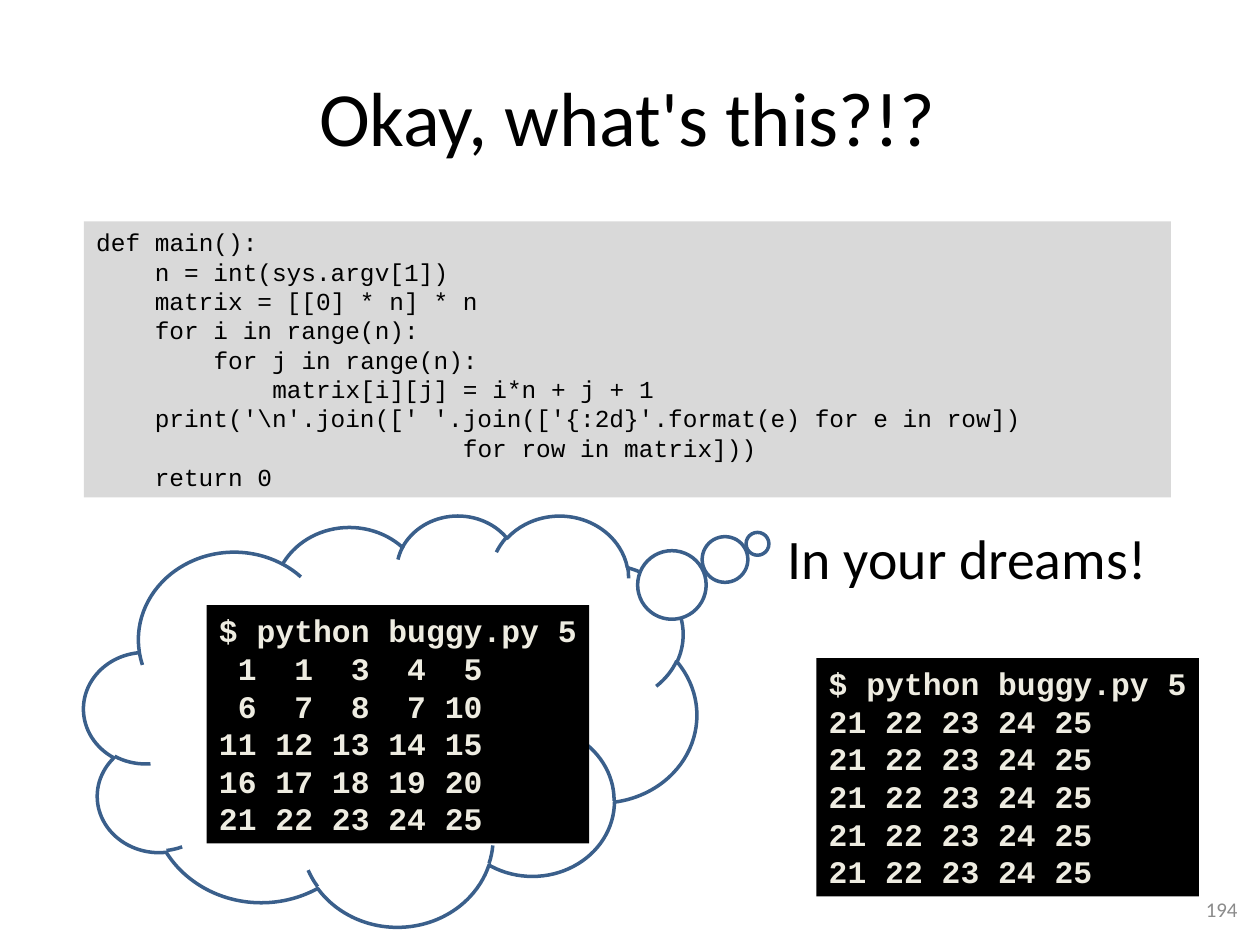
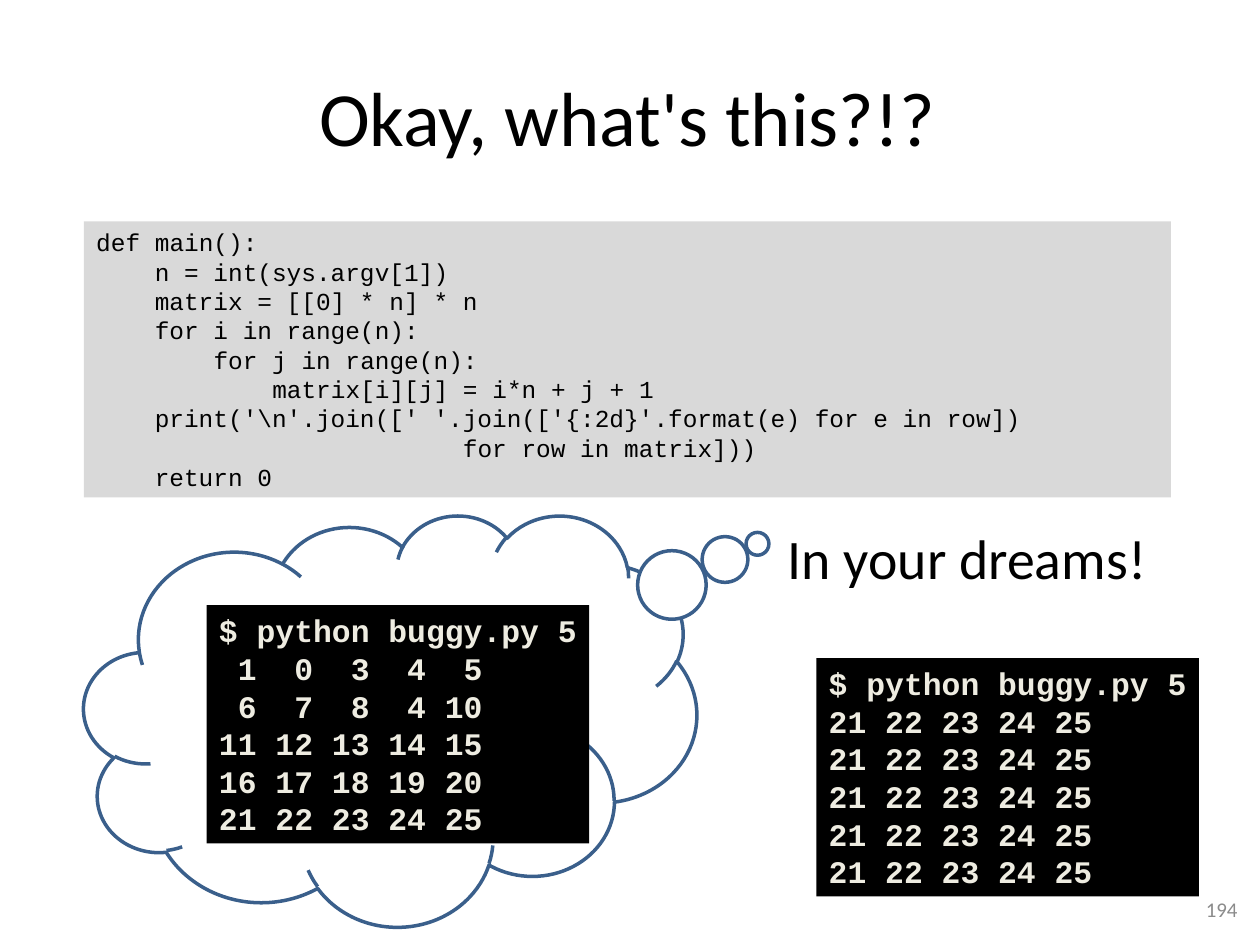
1 1: 1 -> 0
8 7: 7 -> 4
